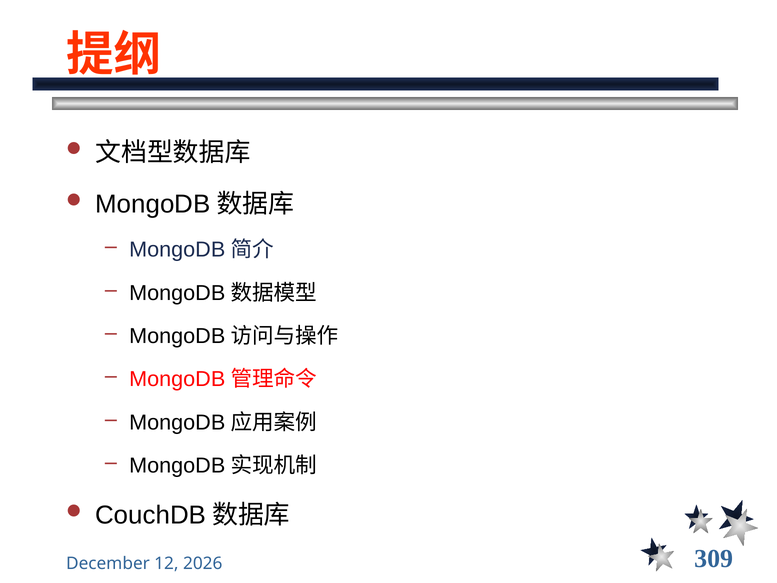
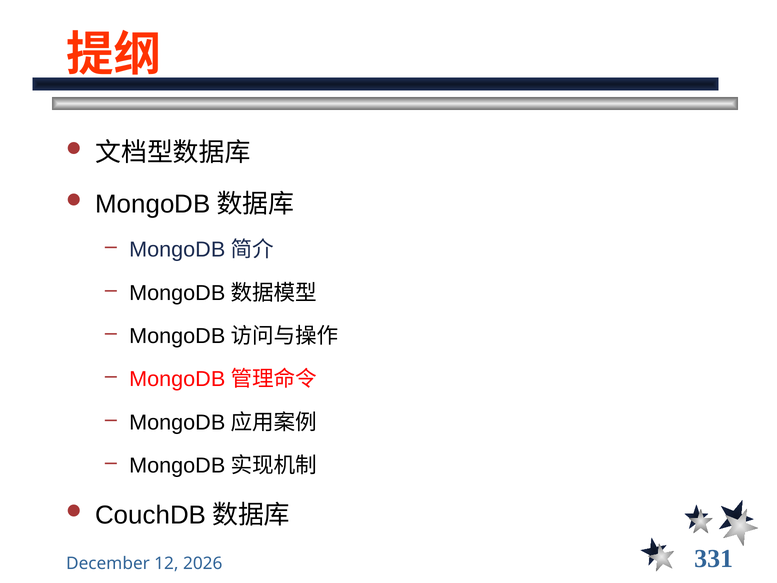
309: 309 -> 331
